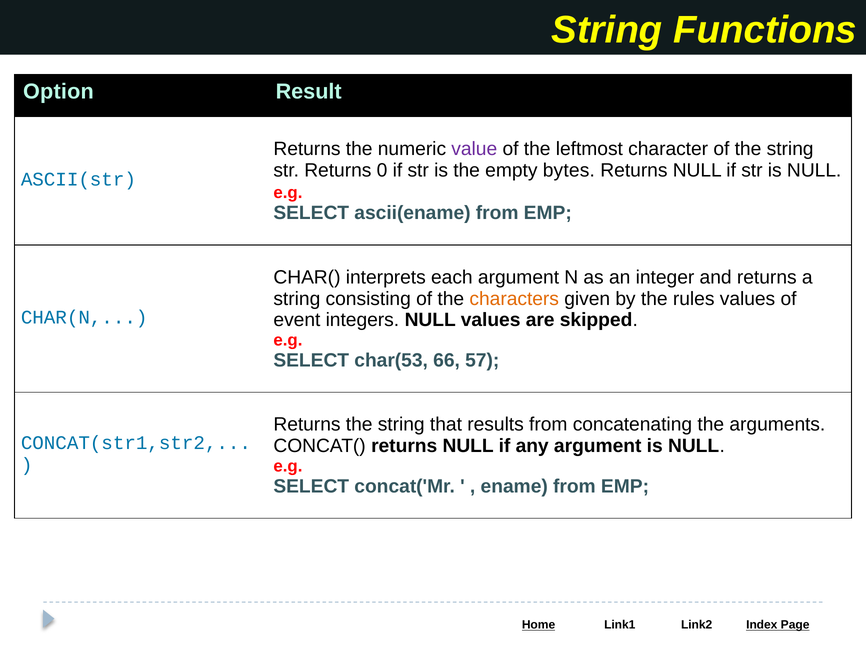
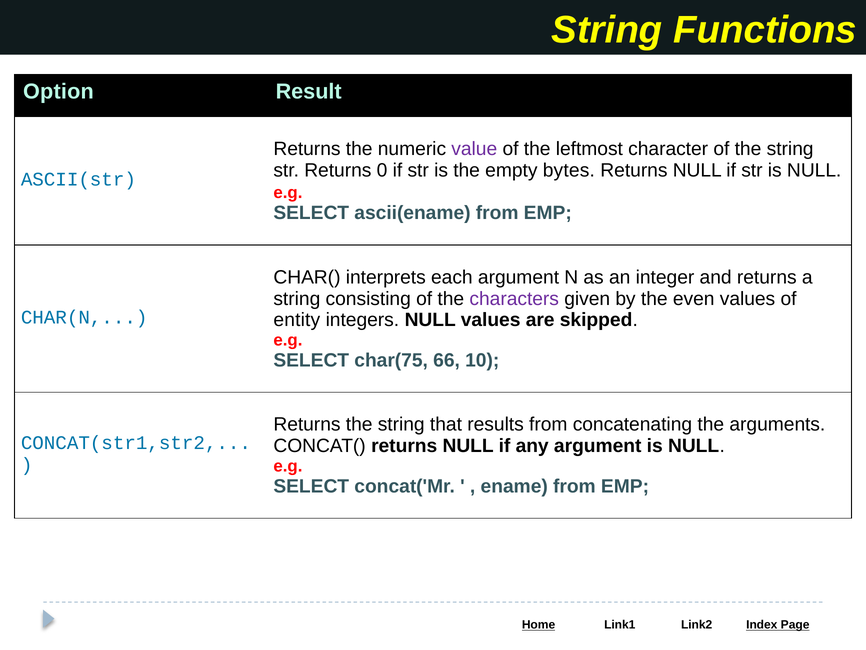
characters colour: orange -> purple
rules: rules -> even
event: event -> entity
char(53: char(53 -> char(75
57: 57 -> 10
